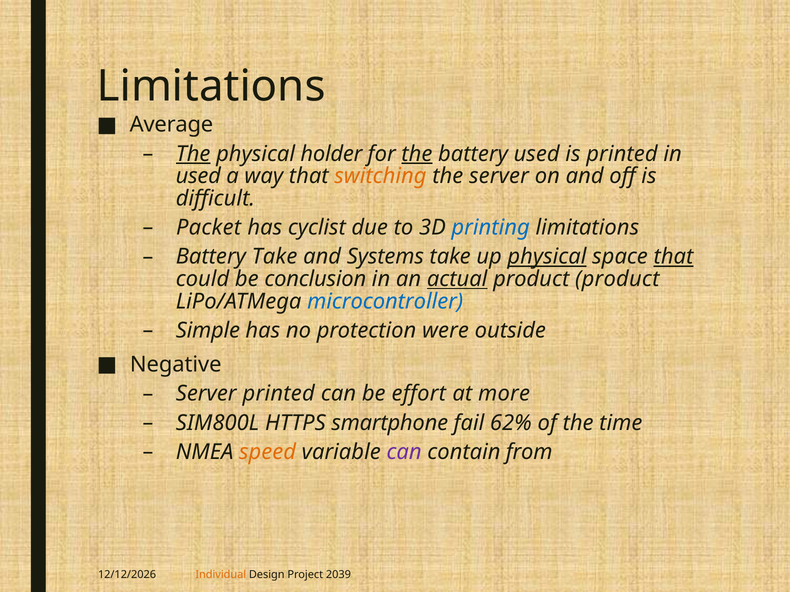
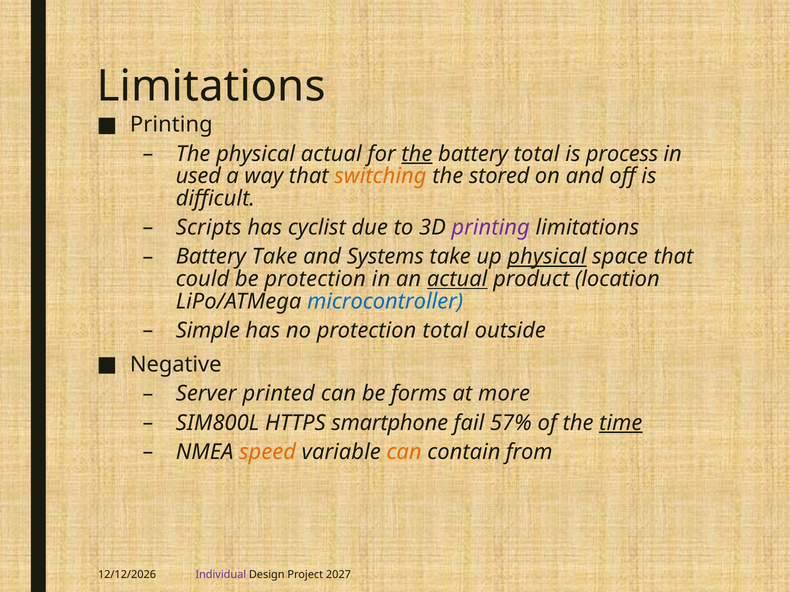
Average at (171, 125): Average -> Printing
The at (193, 154) underline: present -> none
physical holder: holder -> actual
battery used: used -> total
is printed: printed -> process
the server: server -> stored
Packet: Packet -> Scripts
printing at (491, 228) colour: blue -> purple
that at (673, 257) underline: present -> none
be conclusion: conclusion -> protection
product product: product -> location
protection were: were -> total
effort: effort -> forms
62%: 62% -> 57%
time underline: none -> present
can at (404, 452) colour: purple -> orange
Individual colour: orange -> purple
2039: 2039 -> 2027
